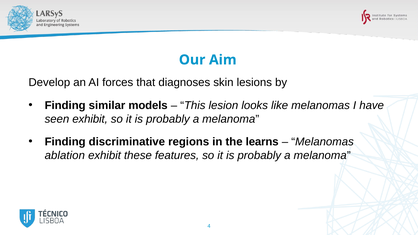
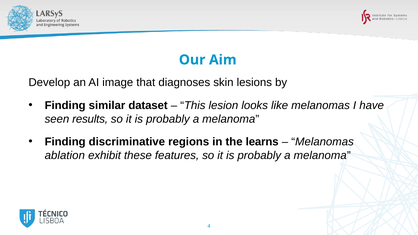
forces: forces -> image
models: models -> dataset
seen exhibit: exhibit -> results
